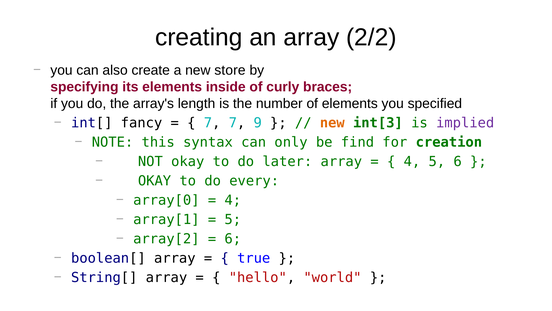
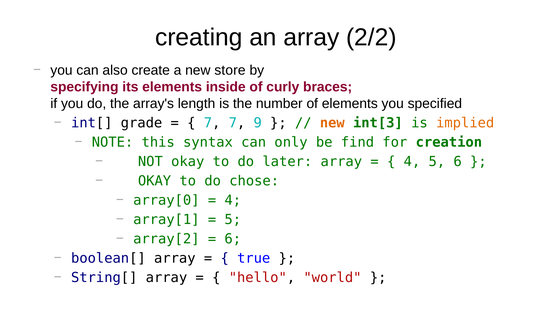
fancy: fancy -> grade
implied colour: purple -> orange
every: every -> chose
